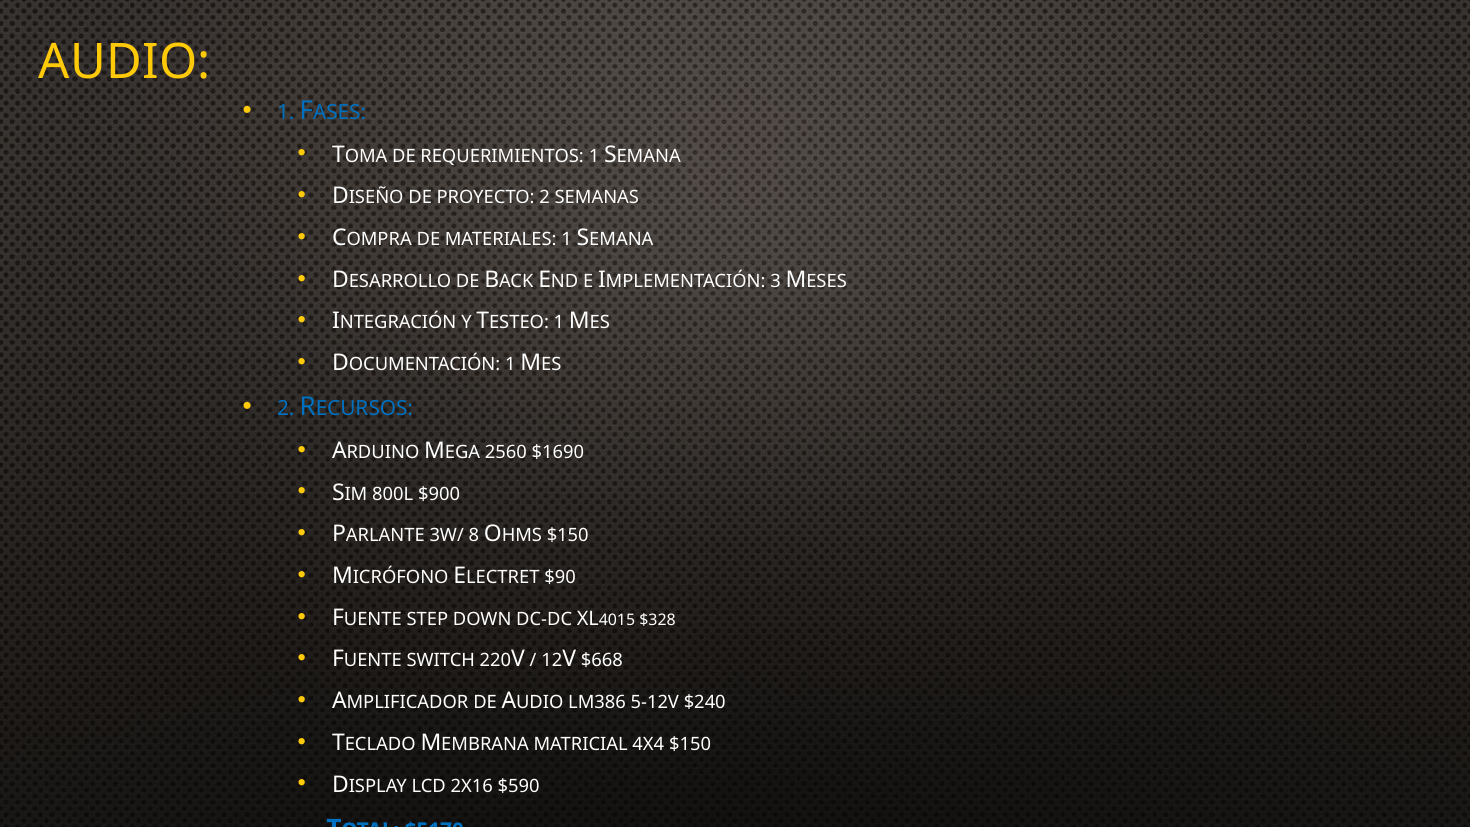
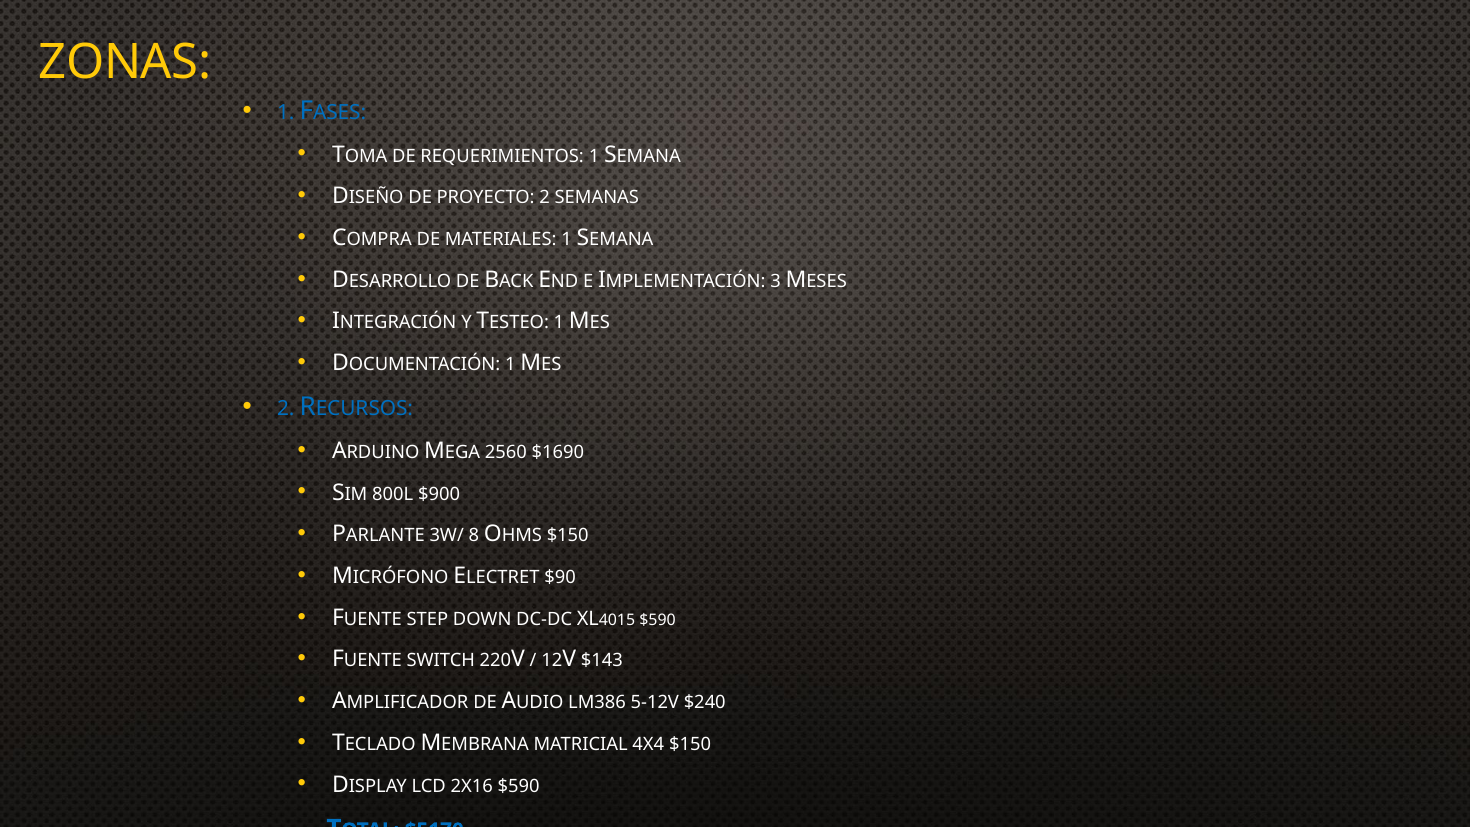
AUDIO at (125, 62): AUDIO -> ZONAS
XL4015 $328: $328 -> $590
$668: $668 -> $143
